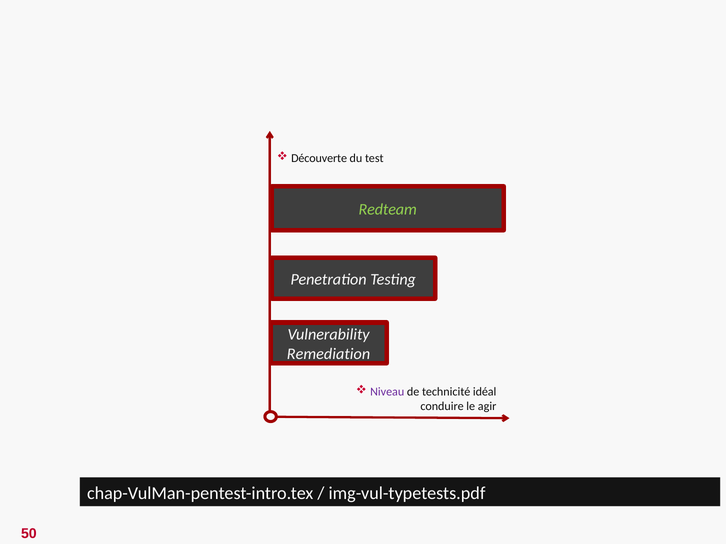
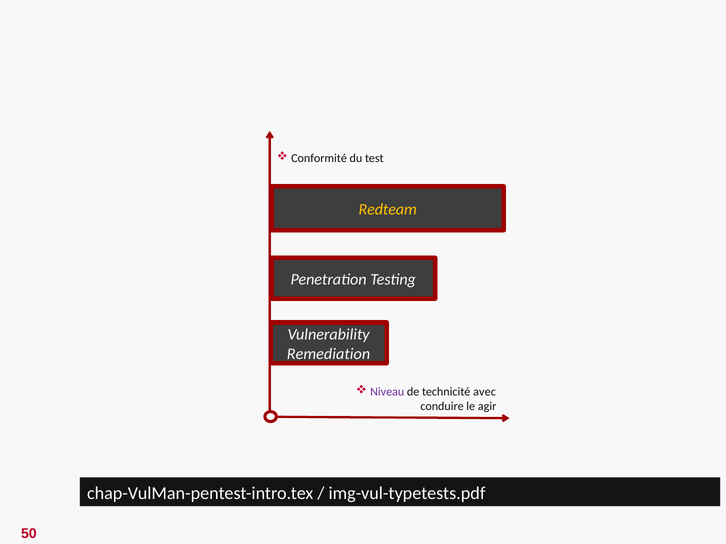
Découverte: Découverte -> Conformité
Redteam colour: light green -> yellow
idéal: idéal -> avec
